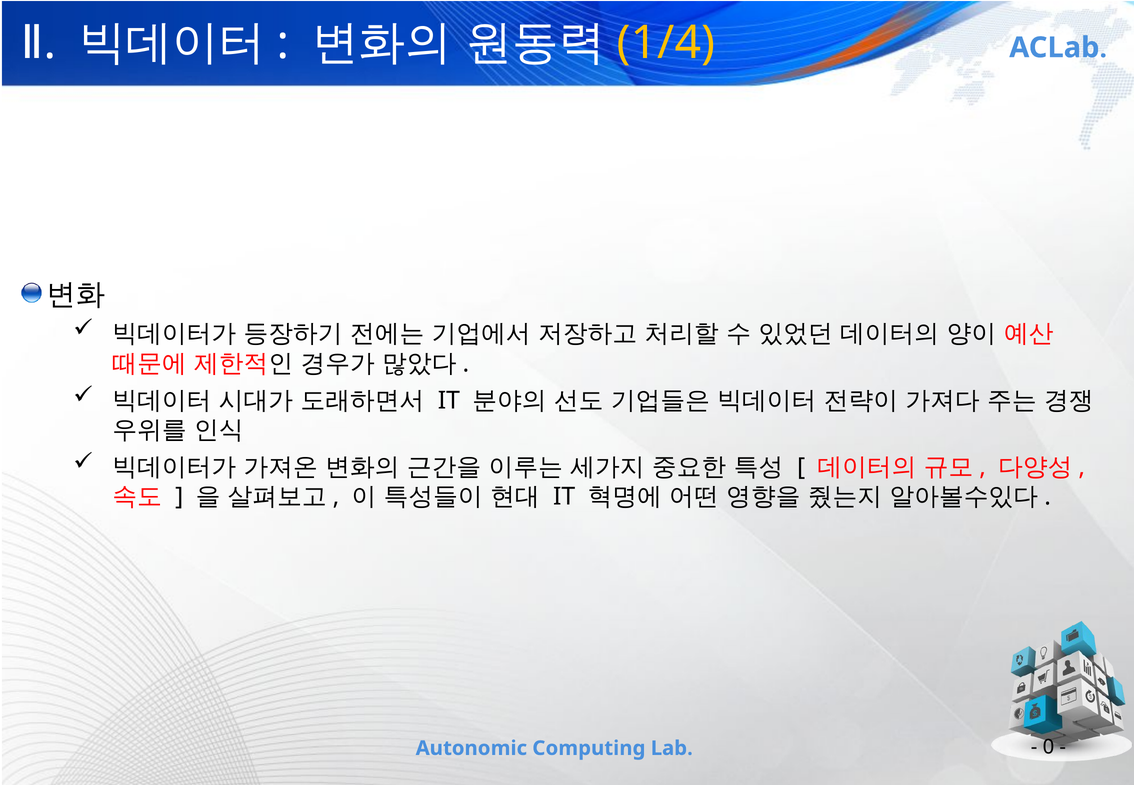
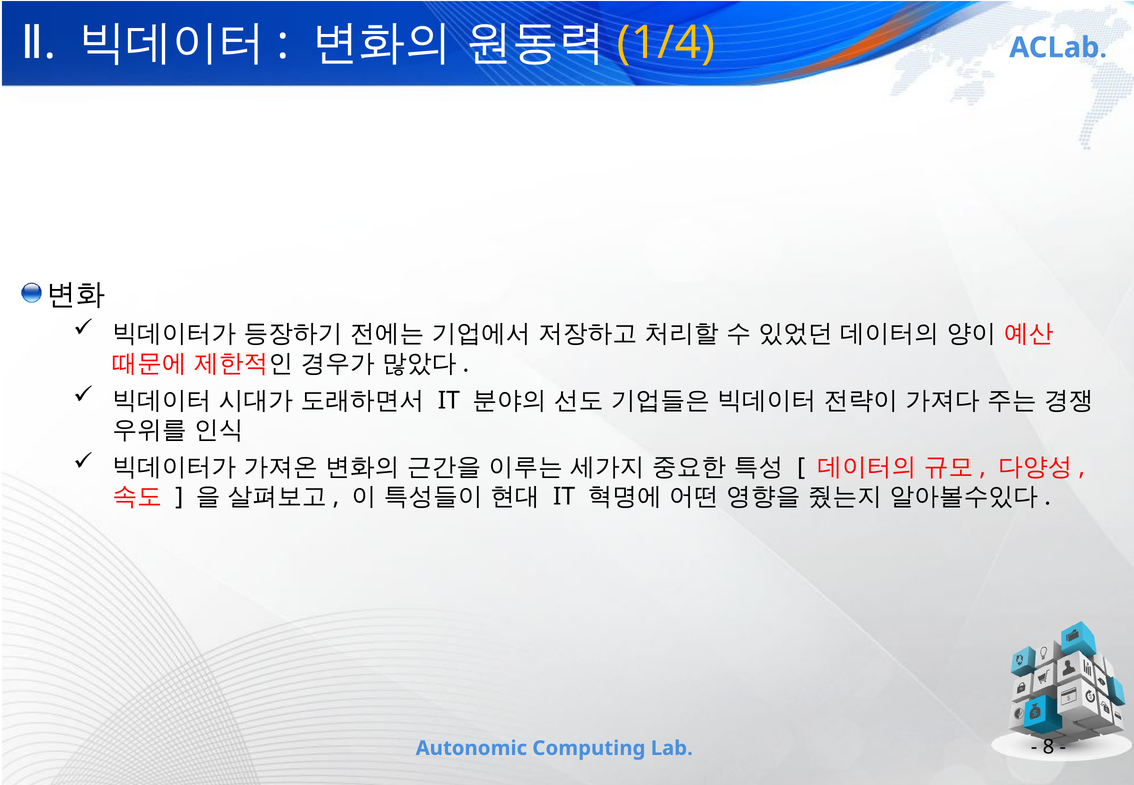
0: 0 -> 8
